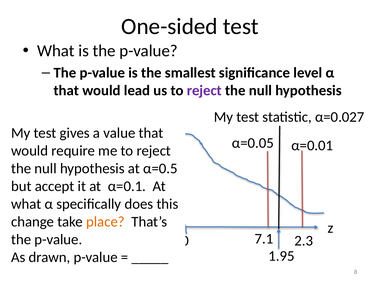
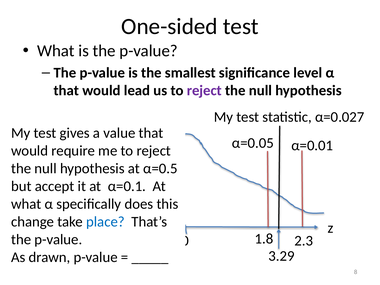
place colour: orange -> blue
7.1: 7.1 -> 1.8
1.95: 1.95 -> 3.29
